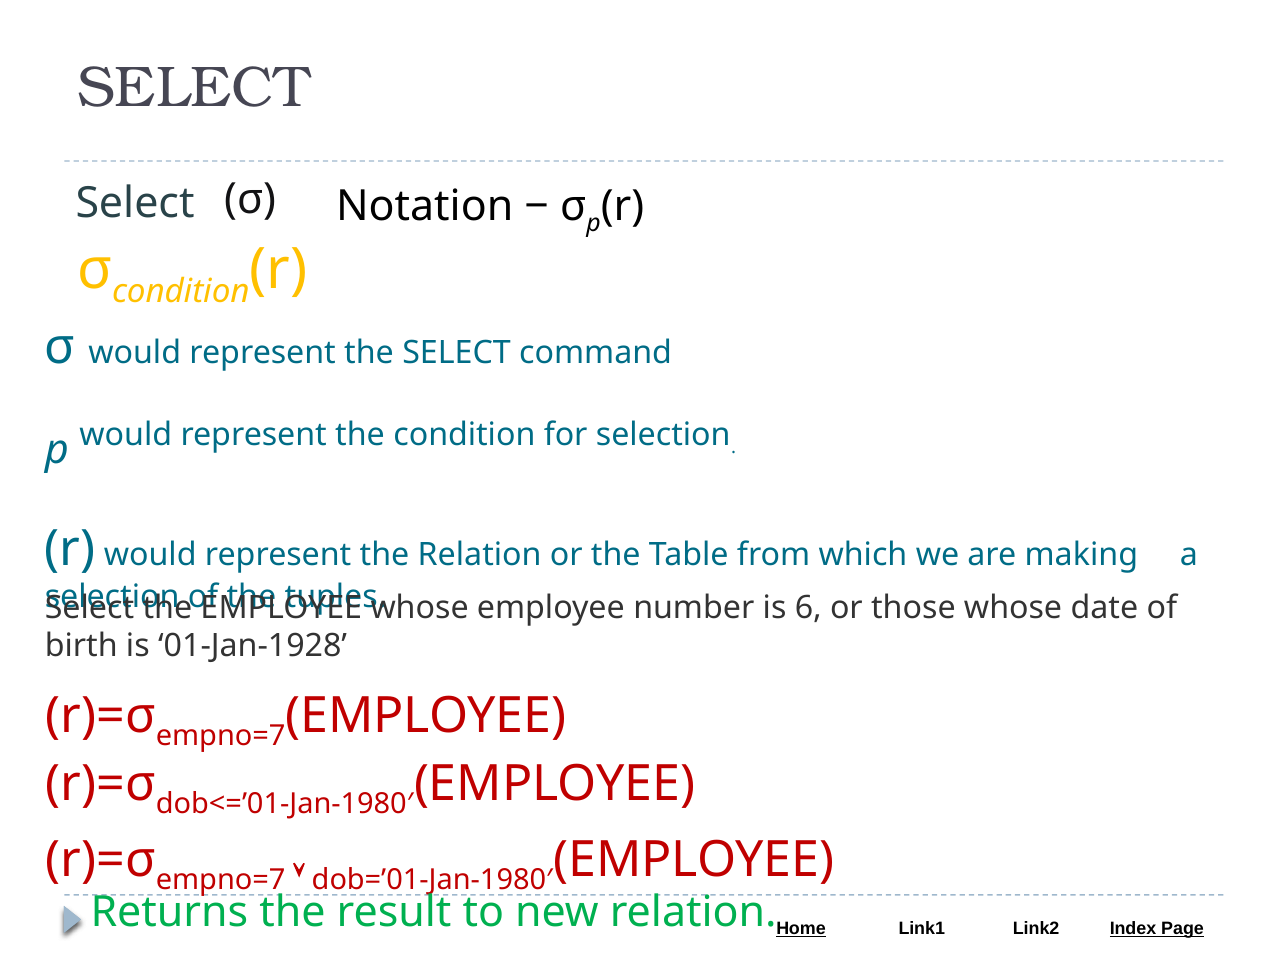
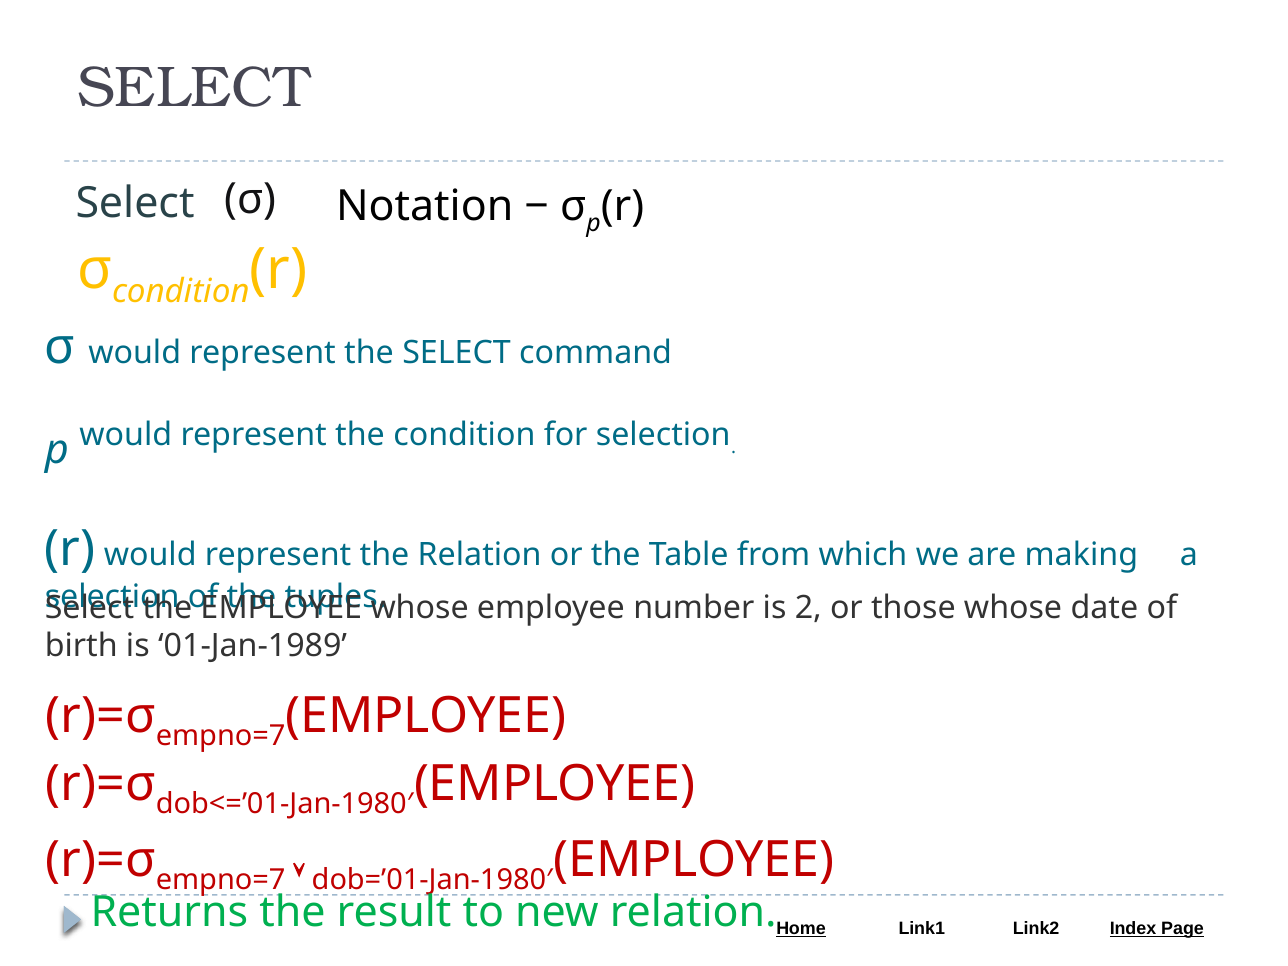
6: 6 -> 2
01-Jan-1928: 01-Jan-1928 -> 01-Jan-1989
